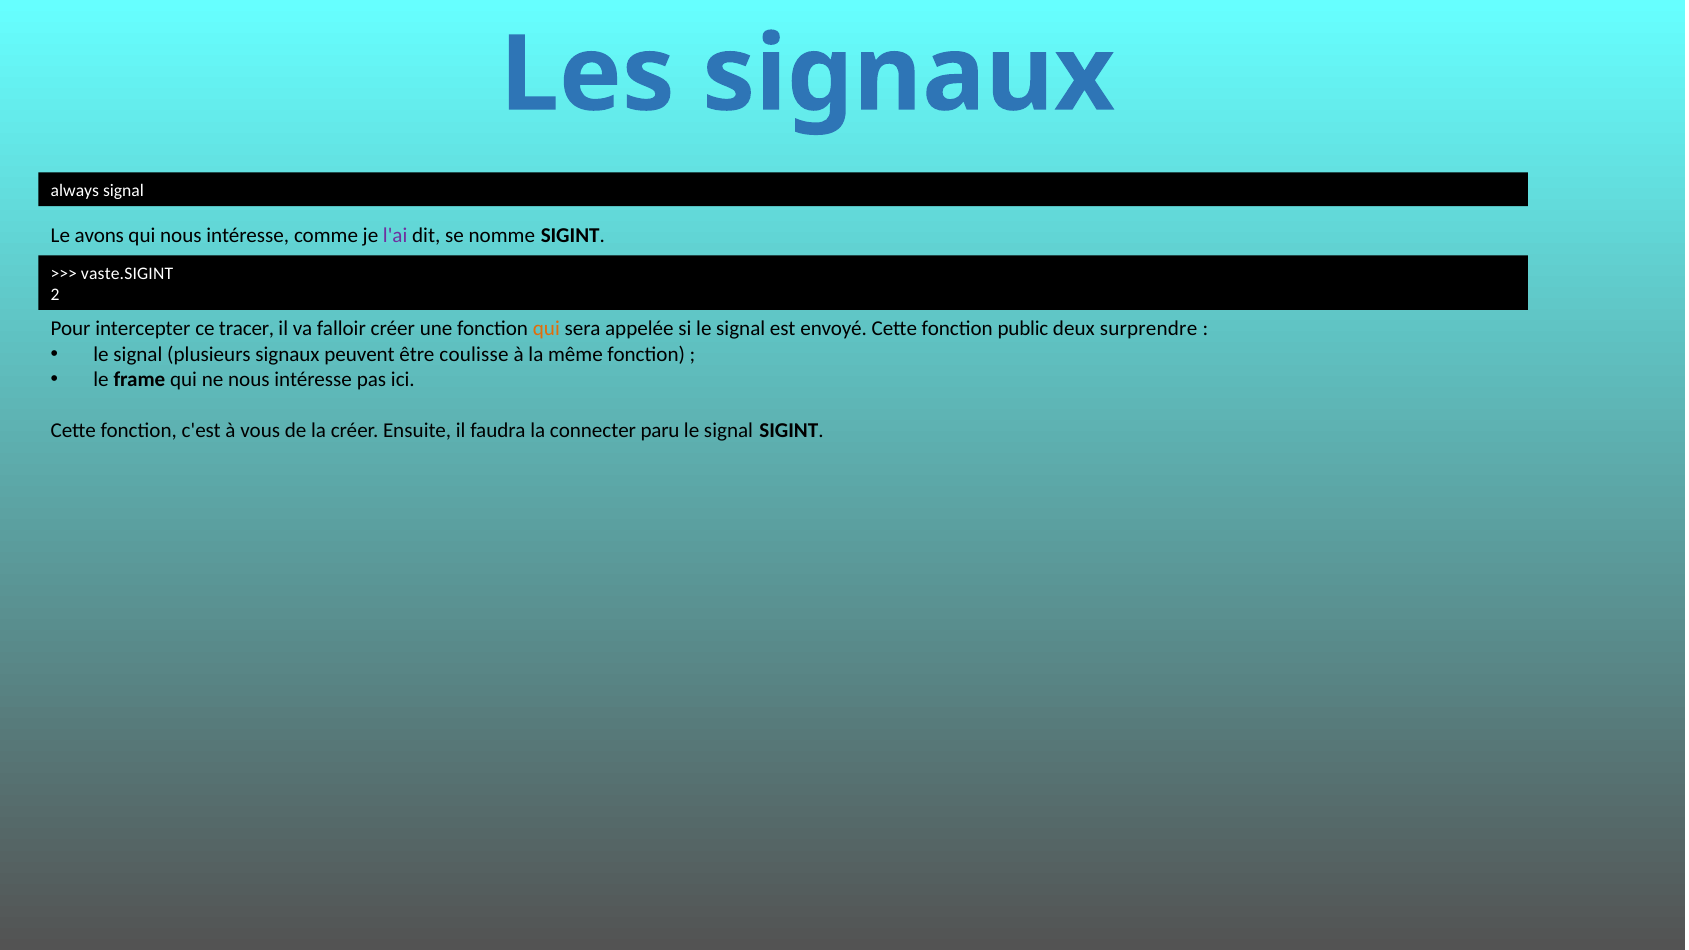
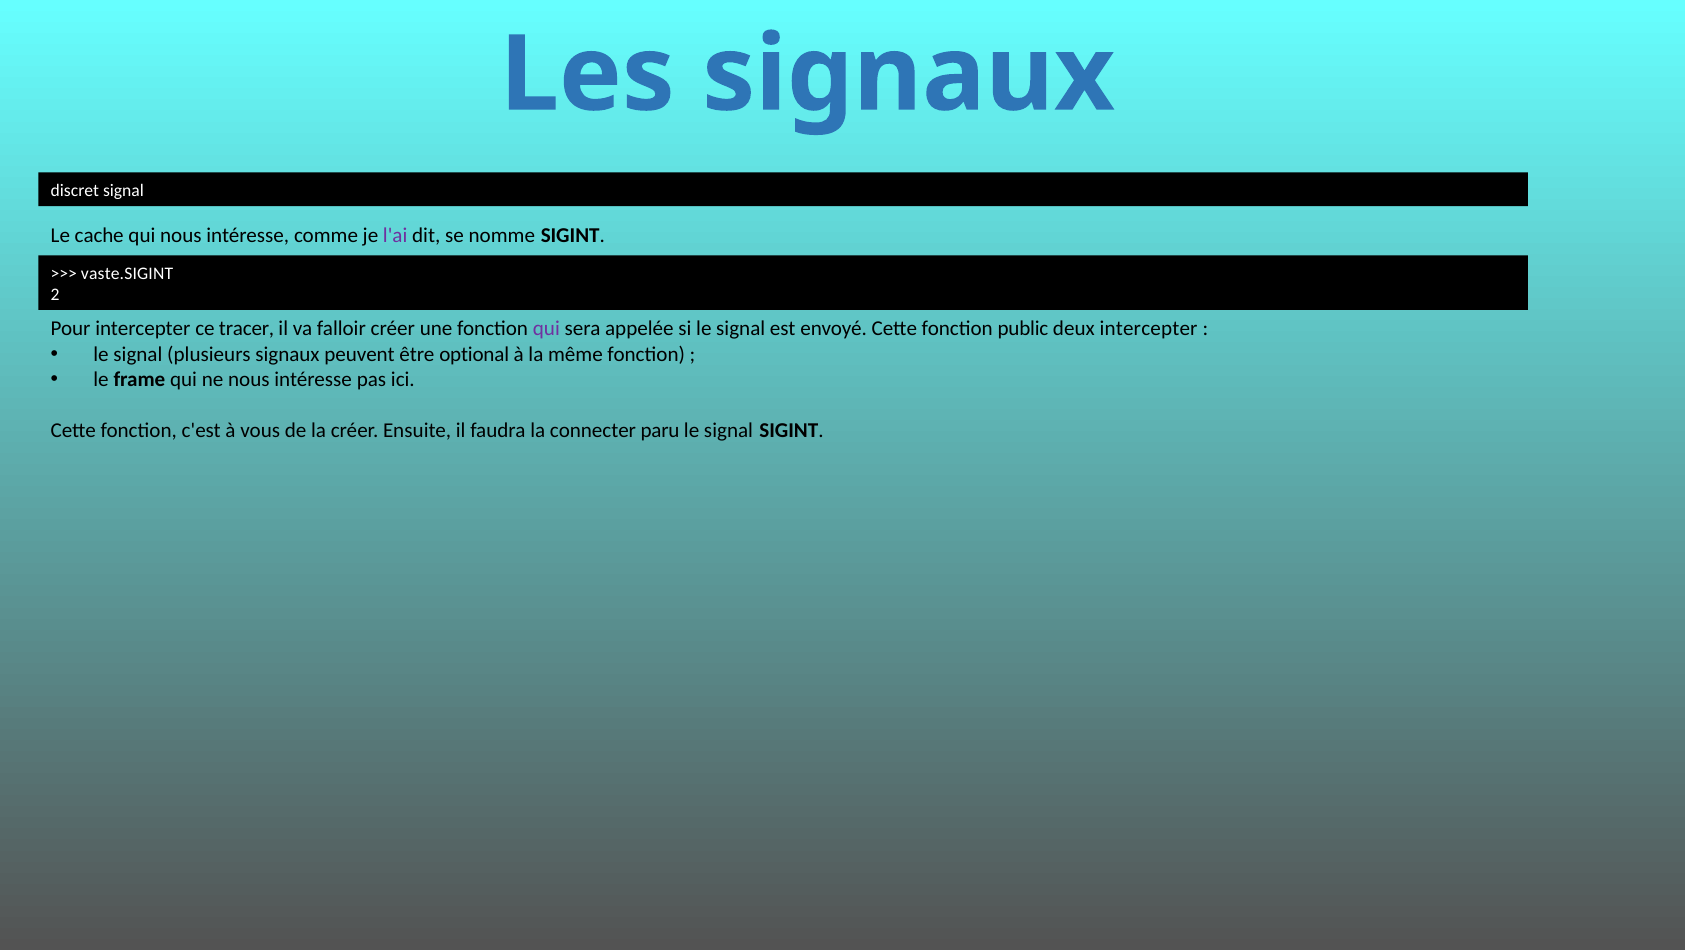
always: always -> discret
avons: avons -> cache
qui at (546, 329) colour: orange -> purple
deux surprendre: surprendre -> intercepter
coulisse: coulisse -> optional
